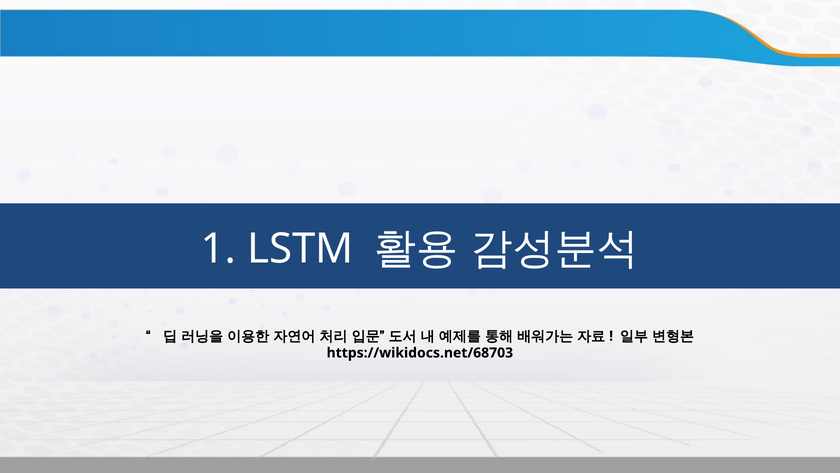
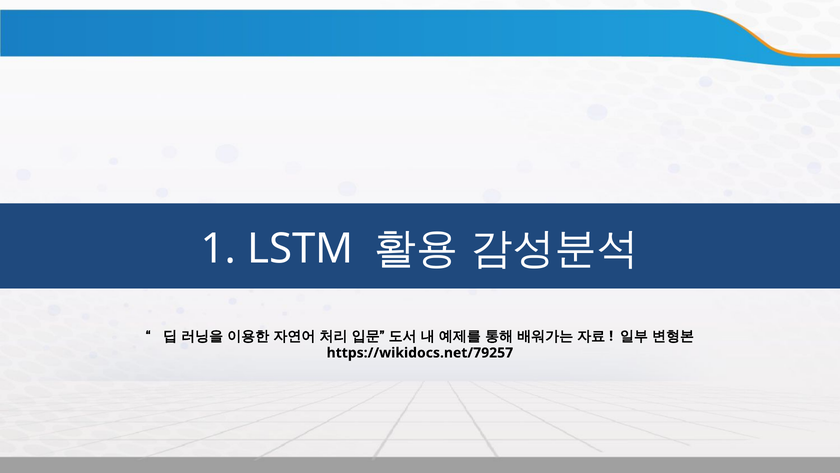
https://wikidocs.net/68703: https://wikidocs.net/68703 -> https://wikidocs.net/79257
